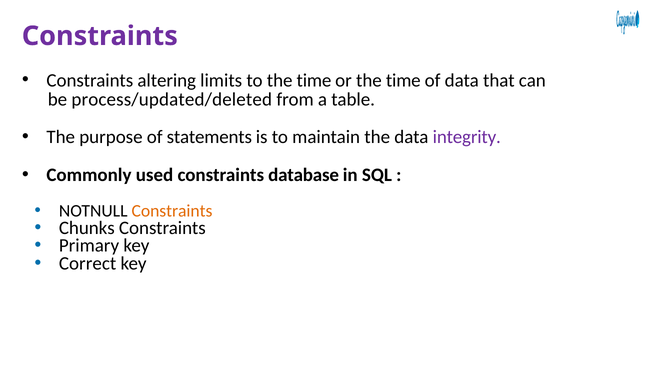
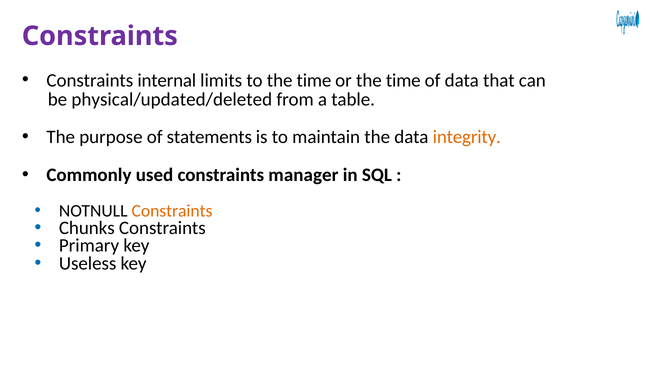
altering: altering -> internal
process/updated/deleted: process/updated/deleted -> physical/updated/deleted
integrity colour: purple -> orange
database: database -> manager
Correct: Correct -> Useless
